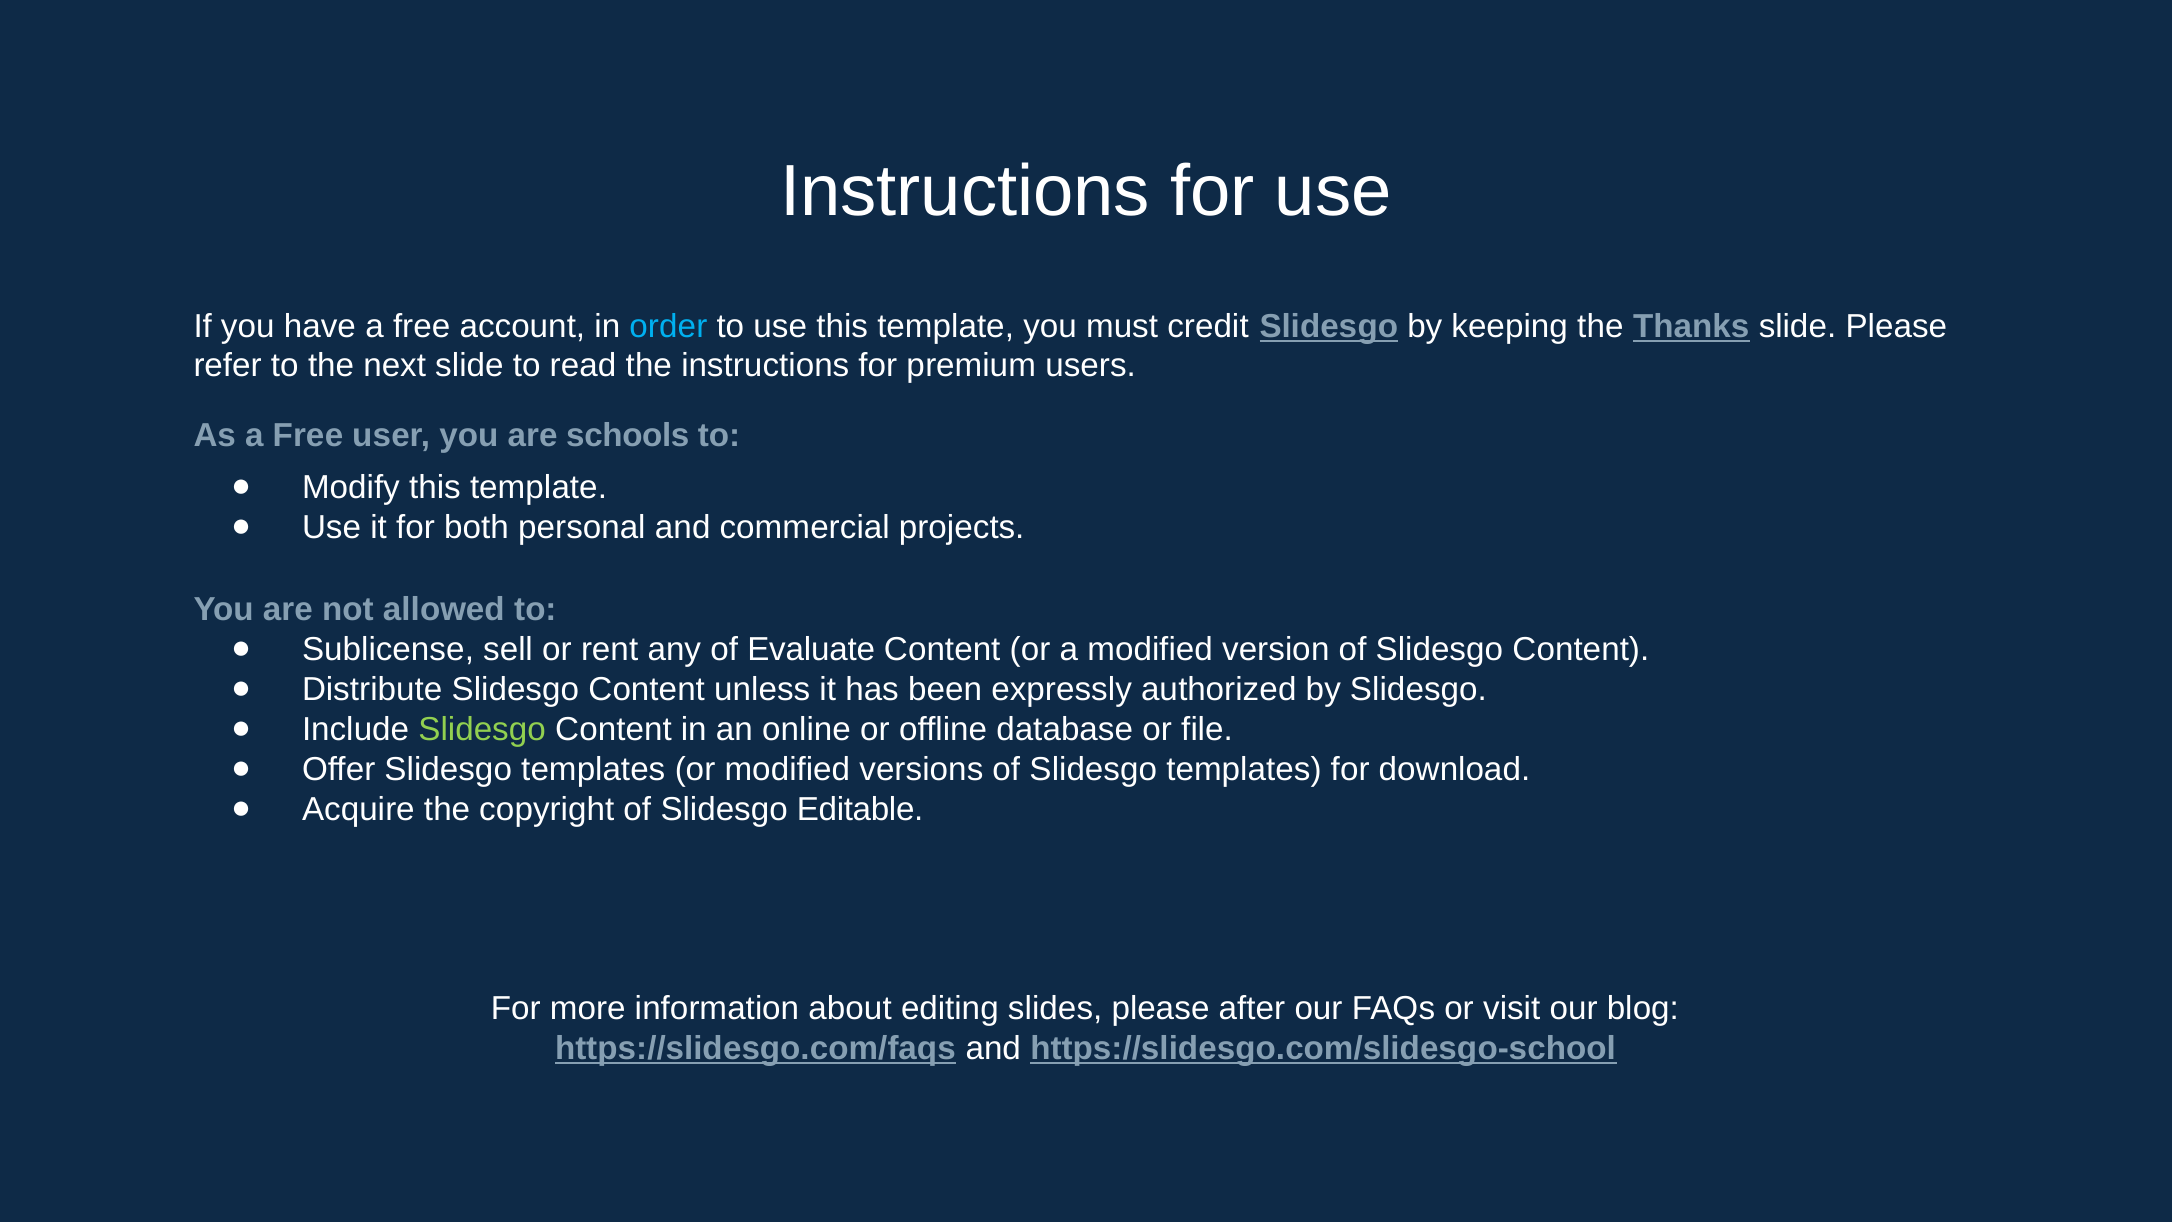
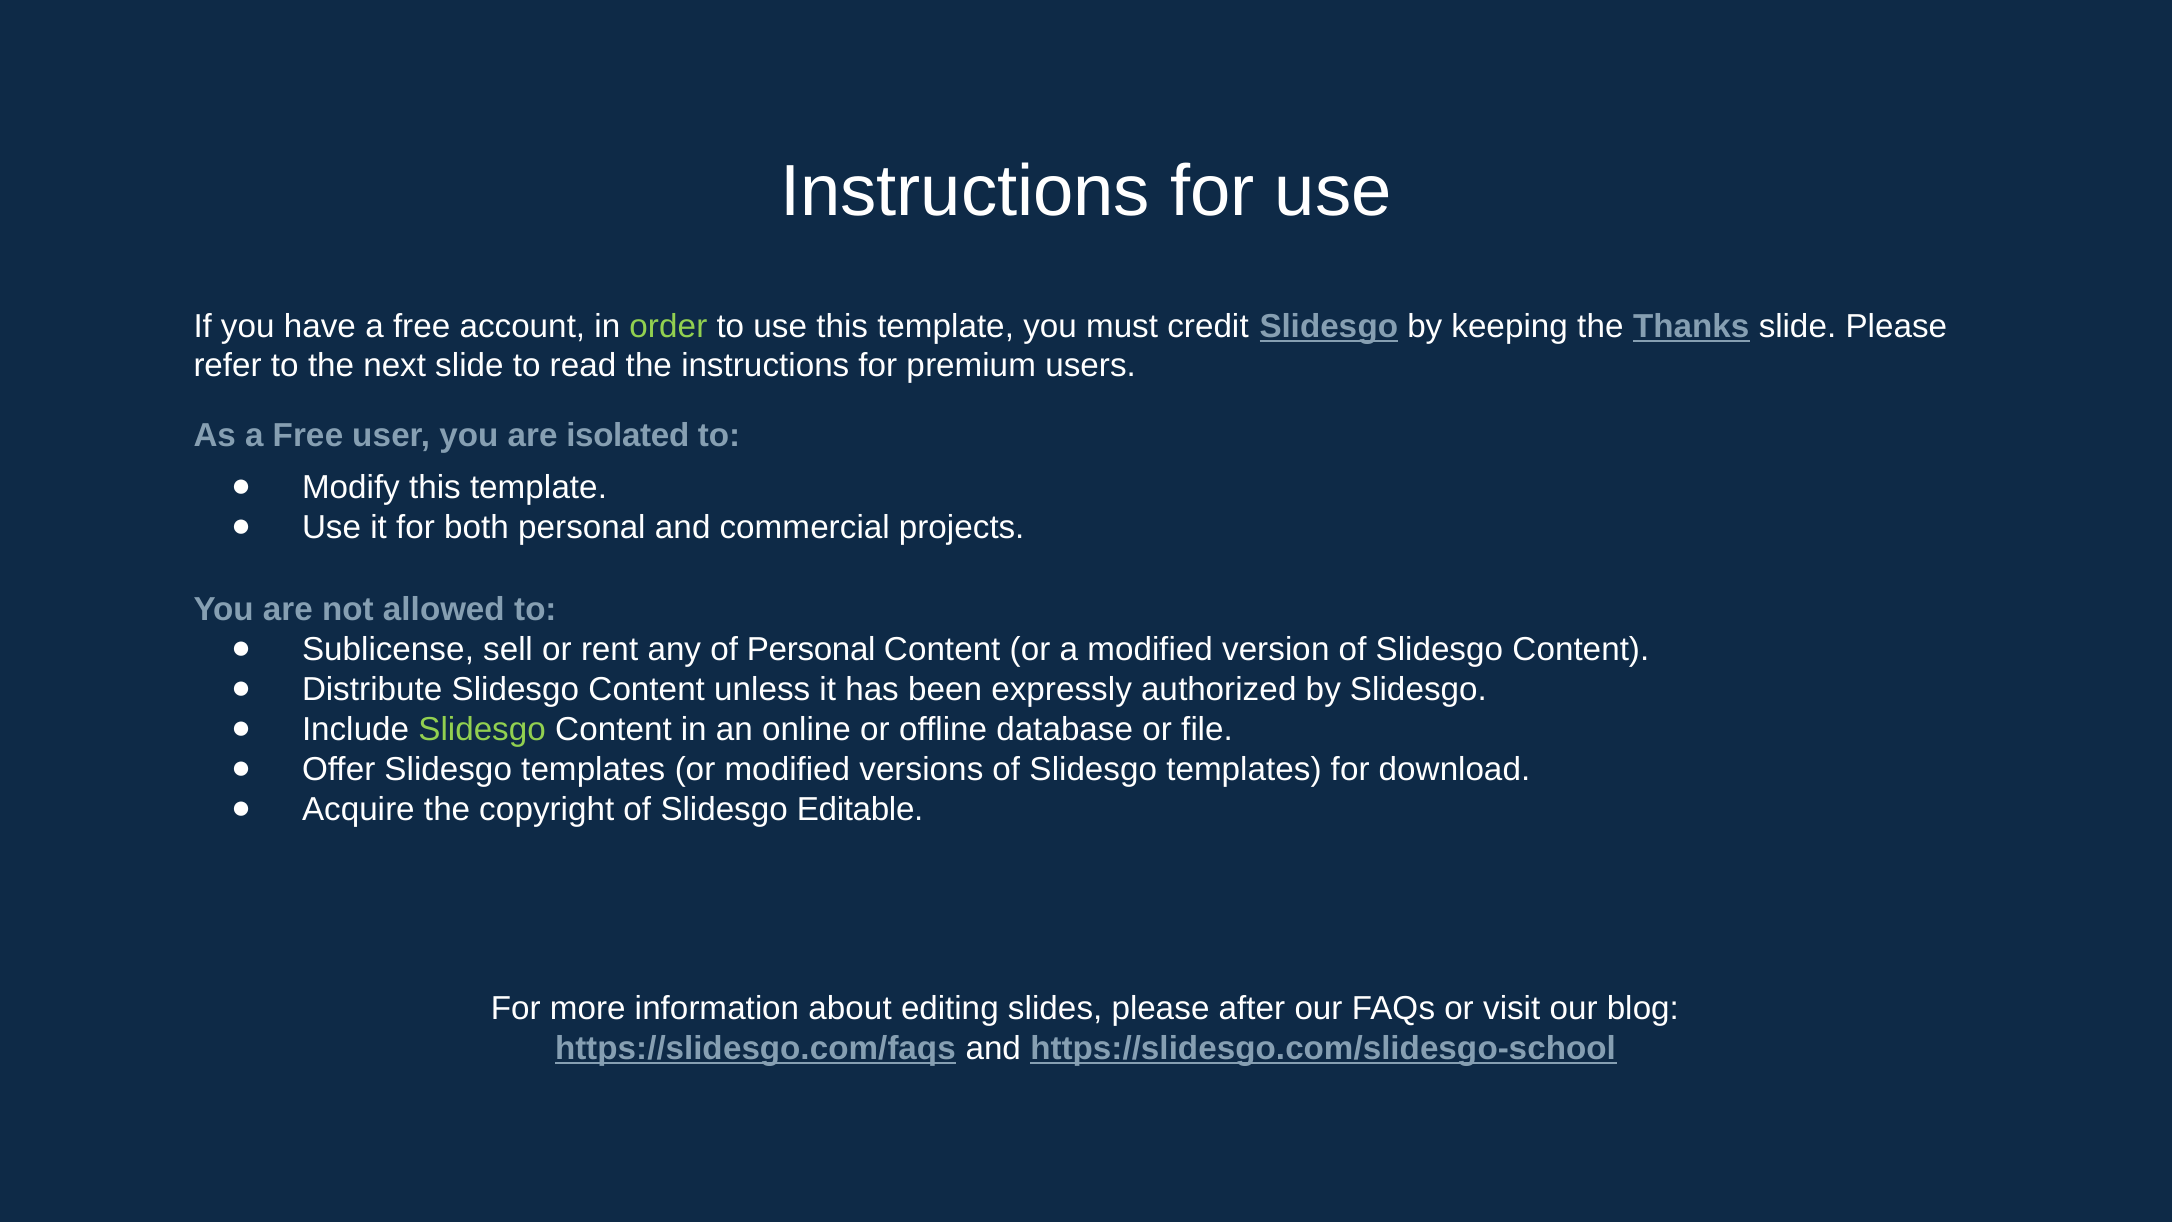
order colour: light blue -> light green
schools: schools -> isolated
of Evaluate: Evaluate -> Personal
